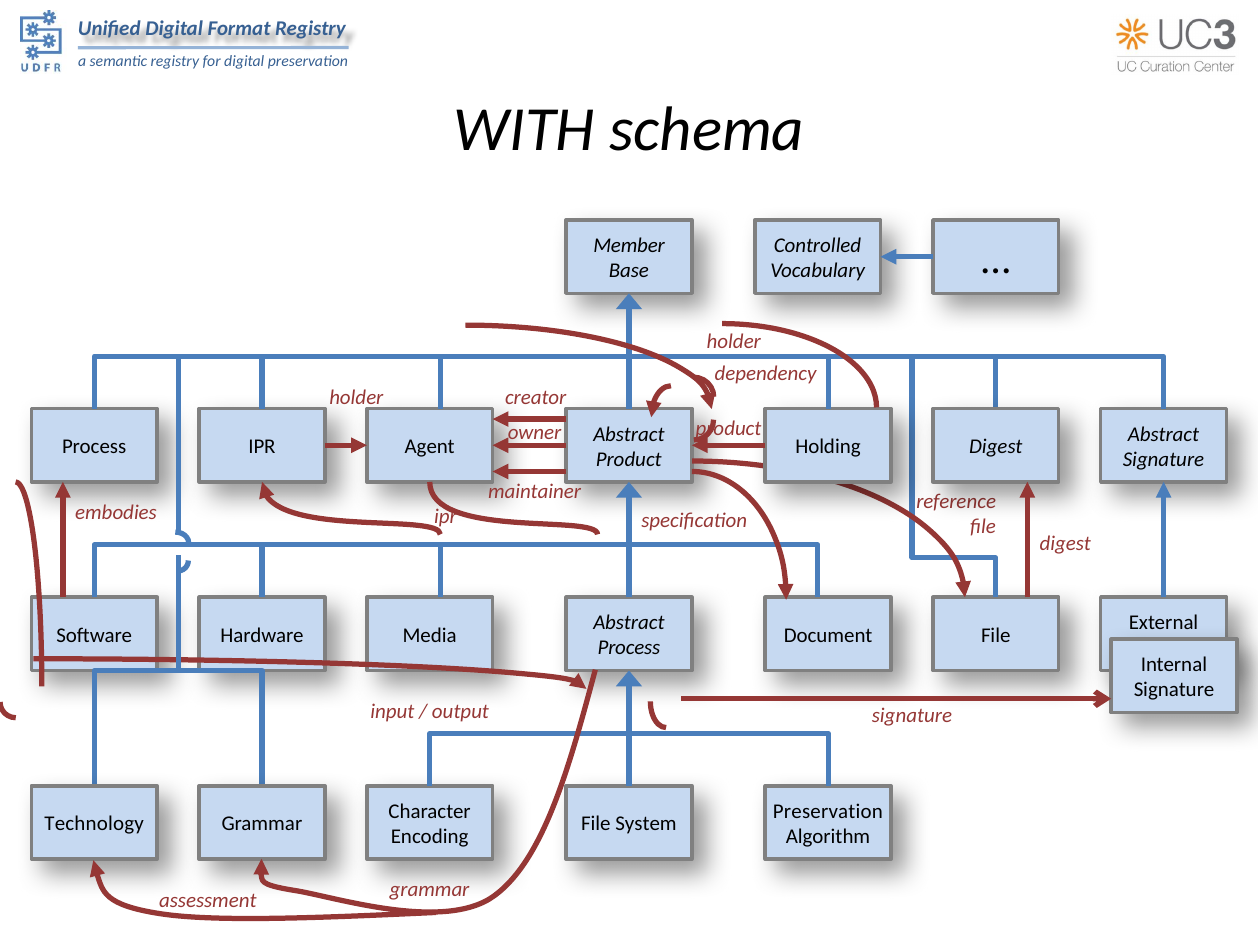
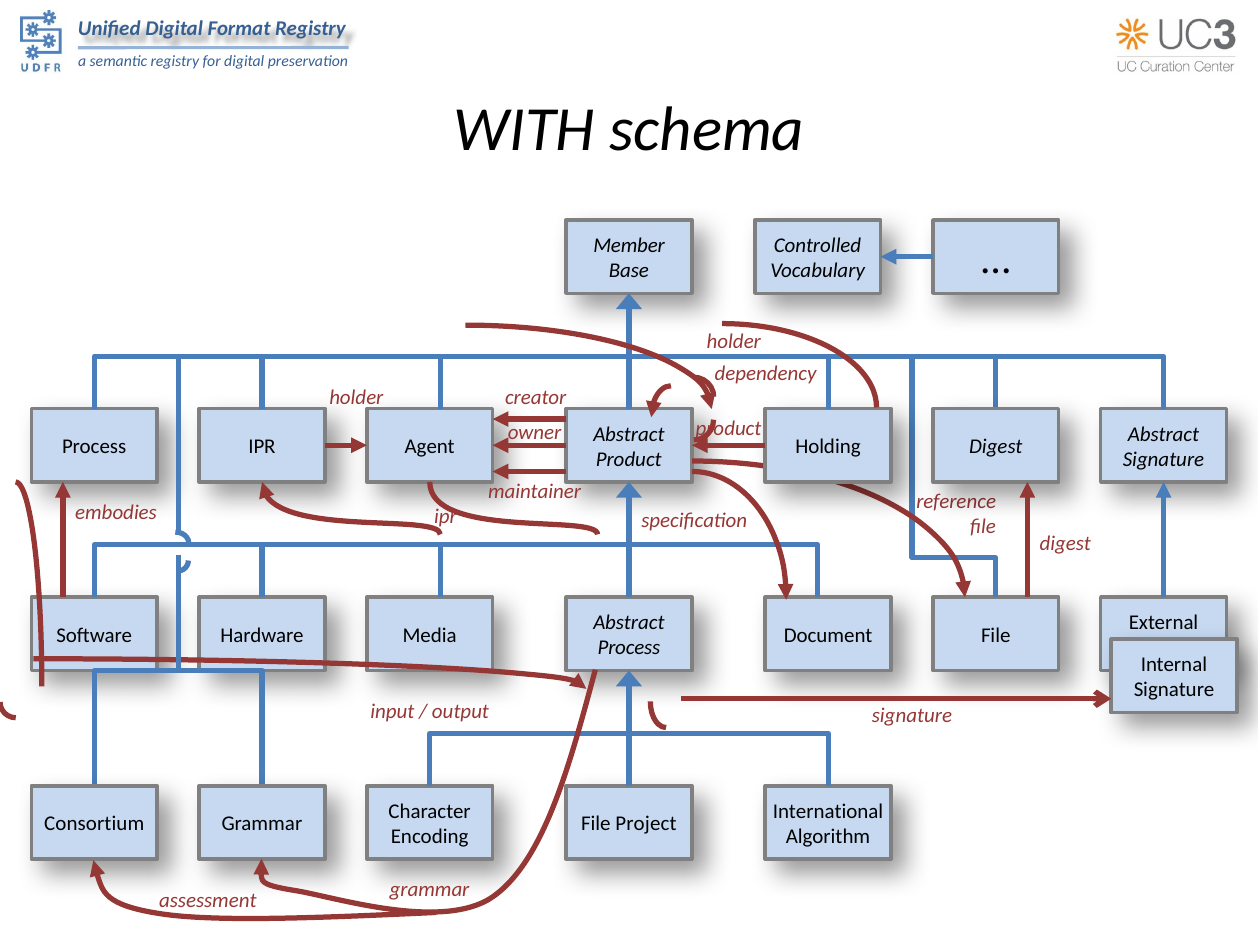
Preservation at (828, 812): Preservation -> International
Technology: Technology -> Consortium
System: System -> Project
